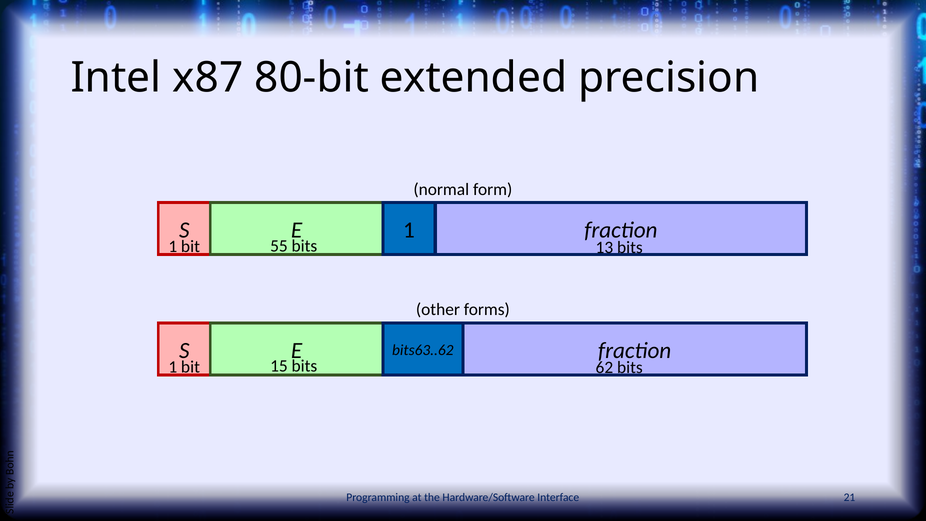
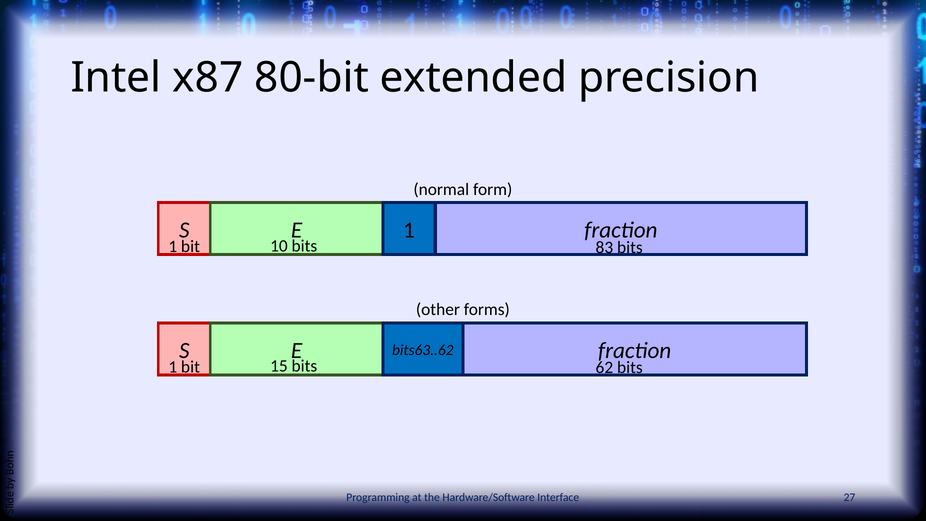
55: 55 -> 10
13: 13 -> 83
21: 21 -> 27
